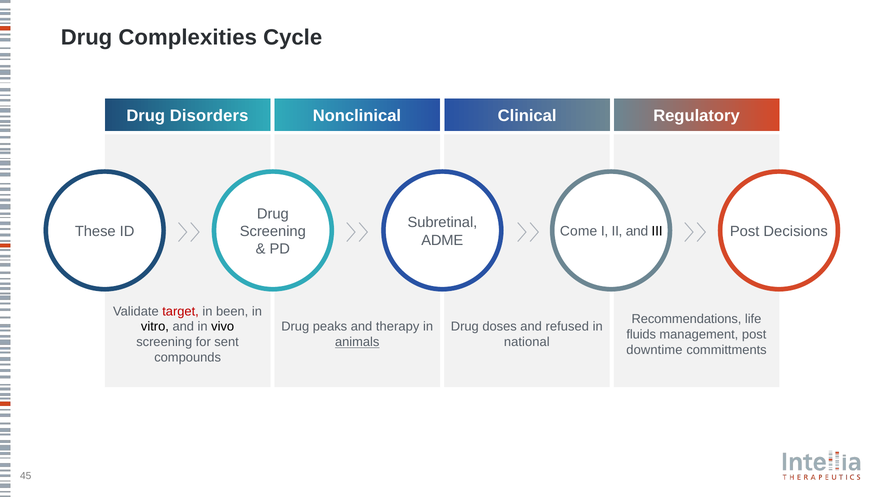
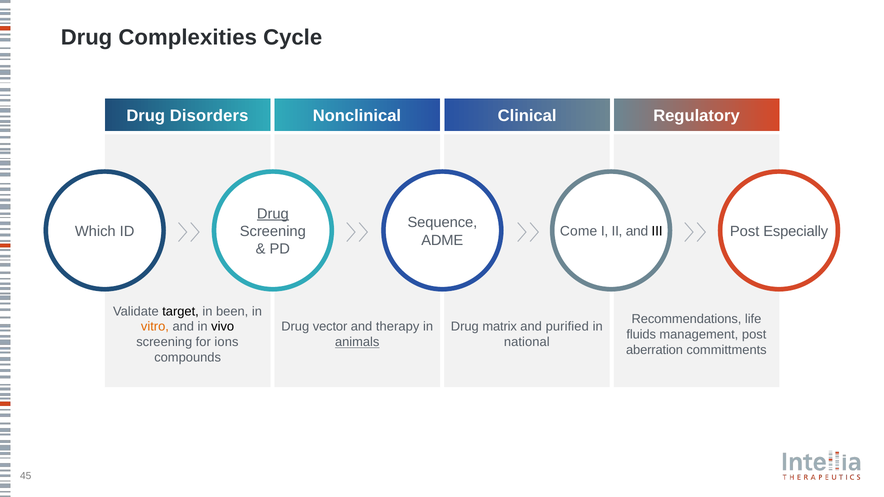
Drug at (273, 214) underline: none -> present
Subretinal: Subretinal -> Sequence
These: These -> Which
Decisions: Decisions -> Especially
target colour: red -> black
vitro colour: black -> orange
peaks: peaks -> vector
doses: doses -> matrix
refused: refused -> purified
sent: sent -> ions
downtime: downtime -> aberration
